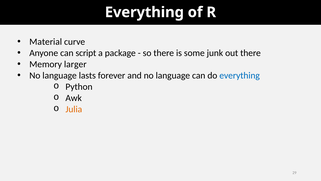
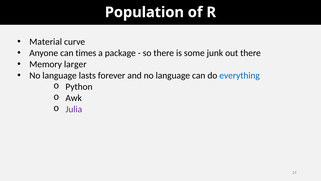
Everything at (144, 12): Everything -> Population
script: script -> times
Julia colour: orange -> purple
